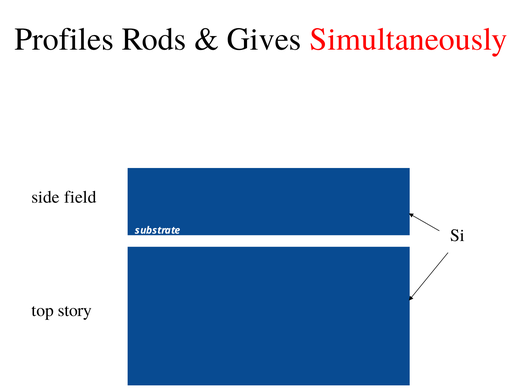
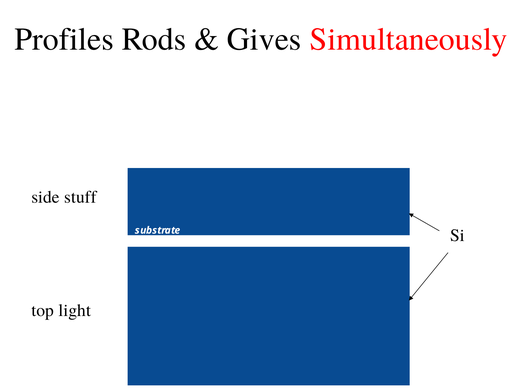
field: field -> stuff
story: story -> light
